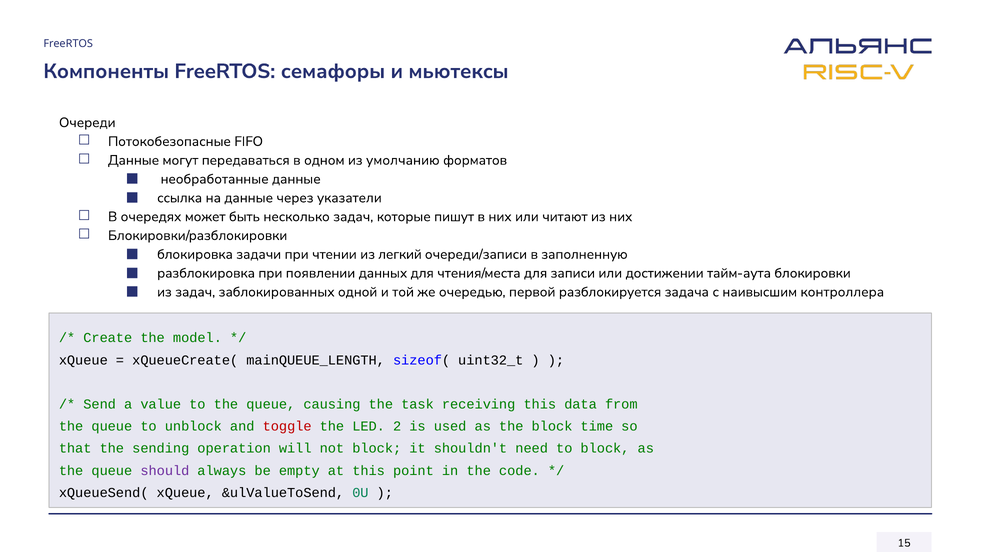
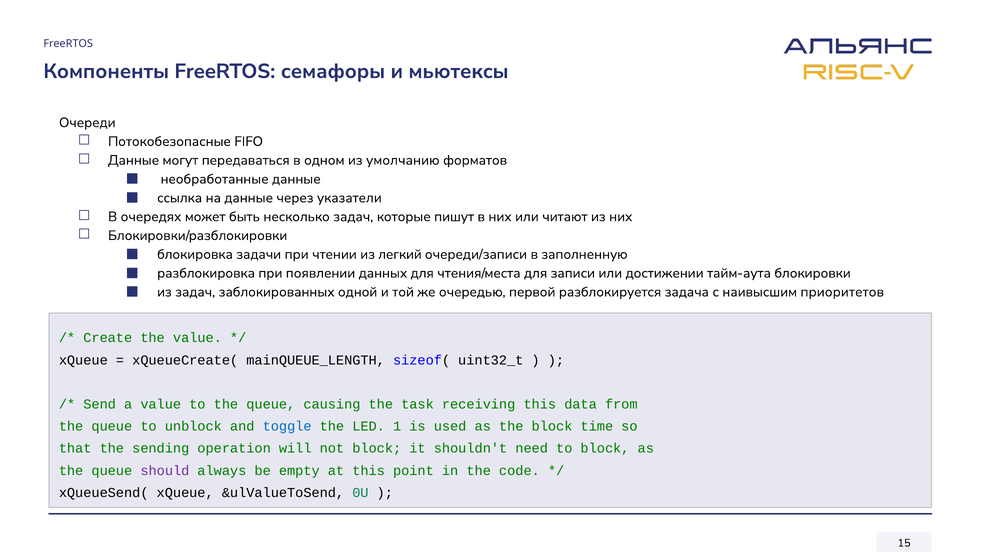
контроллера: контроллера -> приоритетов
the model: model -> value
toggle colour: red -> blue
2: 2 -> 1
